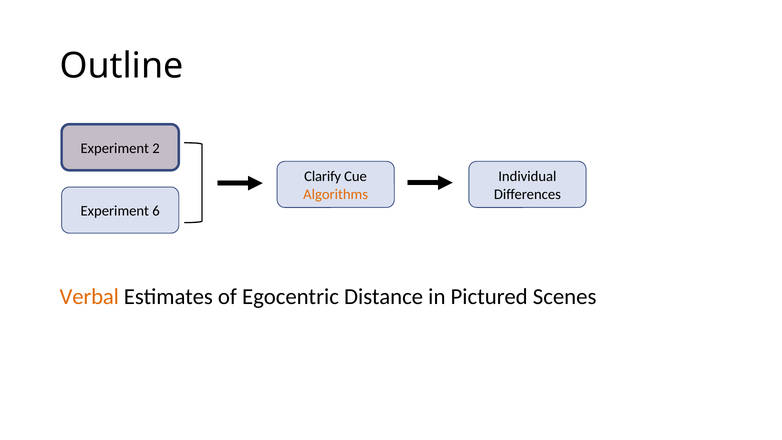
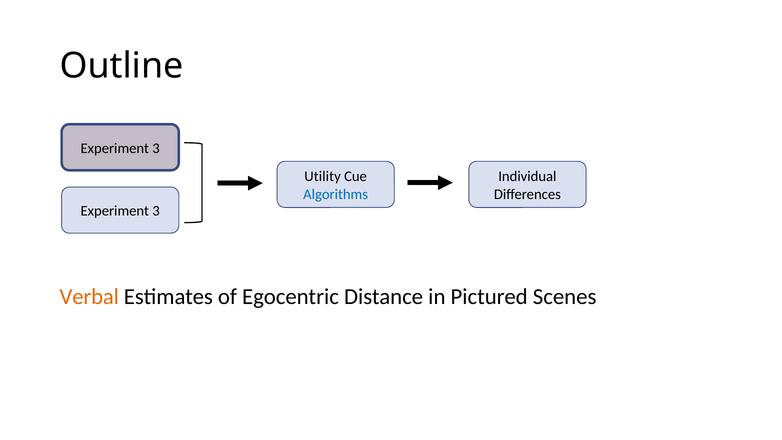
2 at (156, 148): 2 -> 3
Clarify: Clarify -> Utility
Algorithms colour: orange -> blue
6 at (156, 211): 6 -> 3
